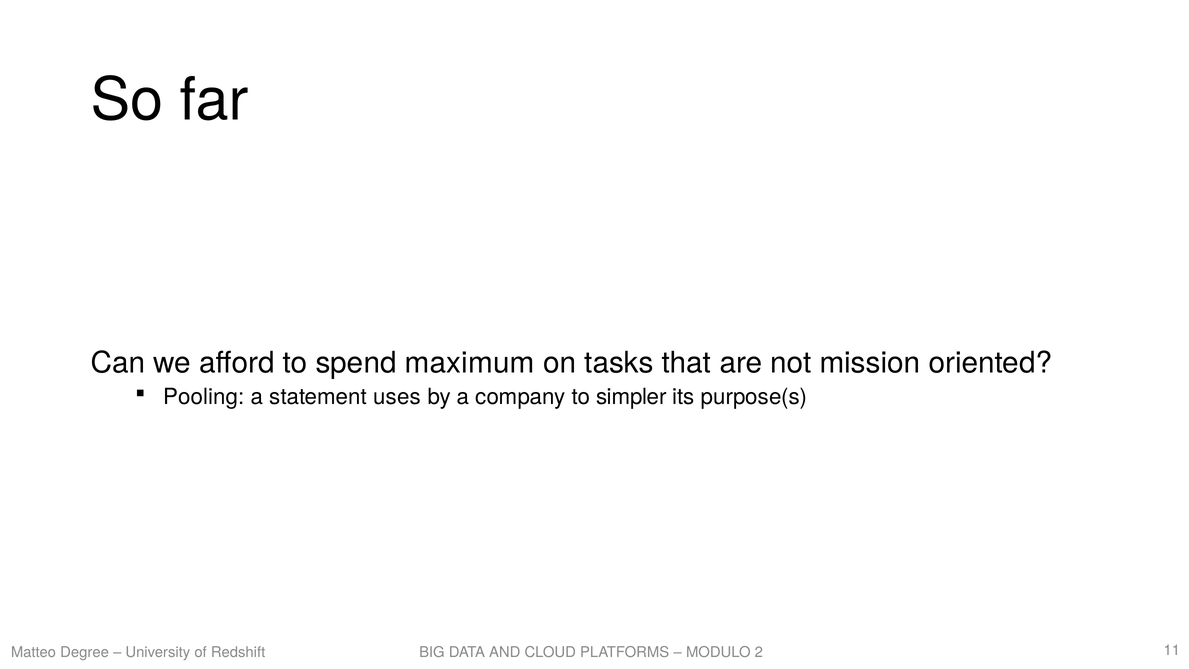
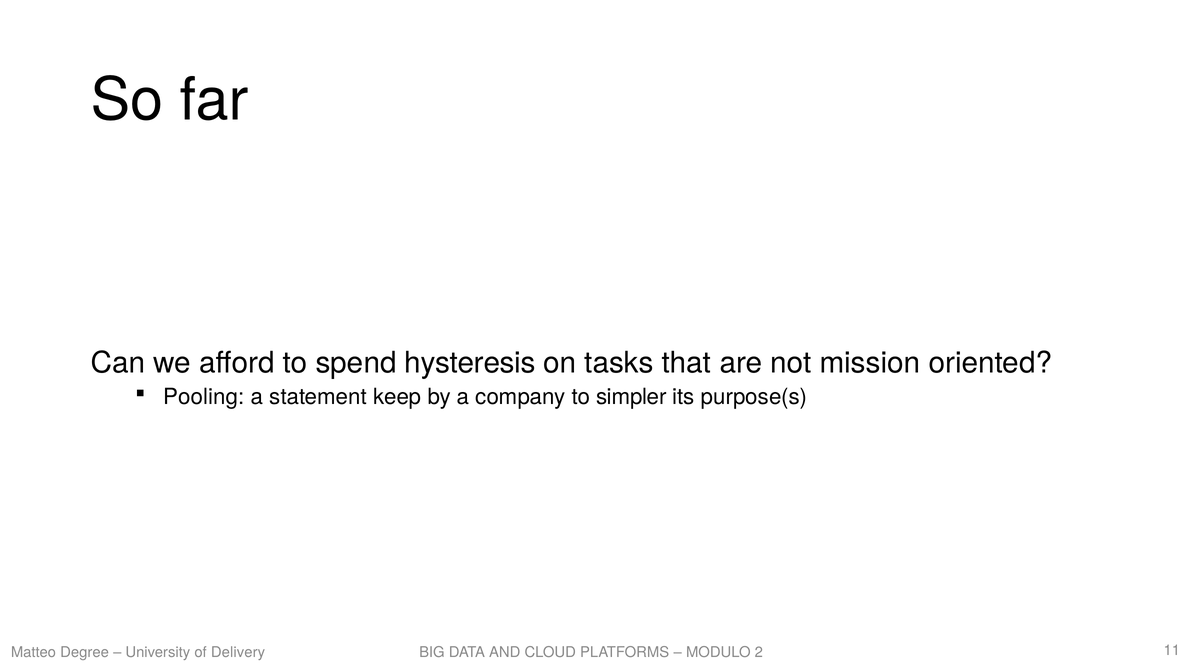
maximum: maximum -> hysteresis
uses: uses -> keep
Redshift: Redshift -> Delivery
